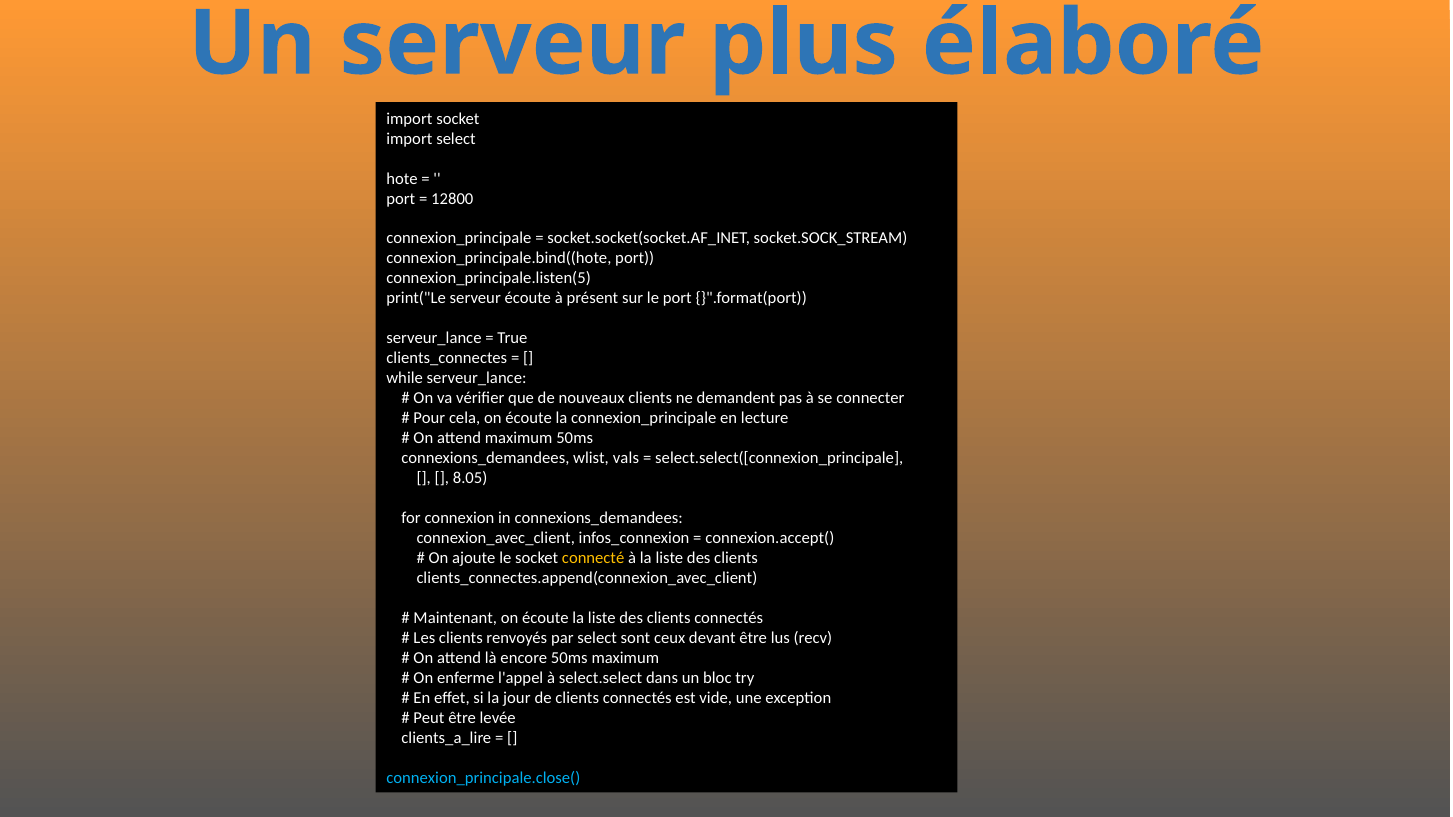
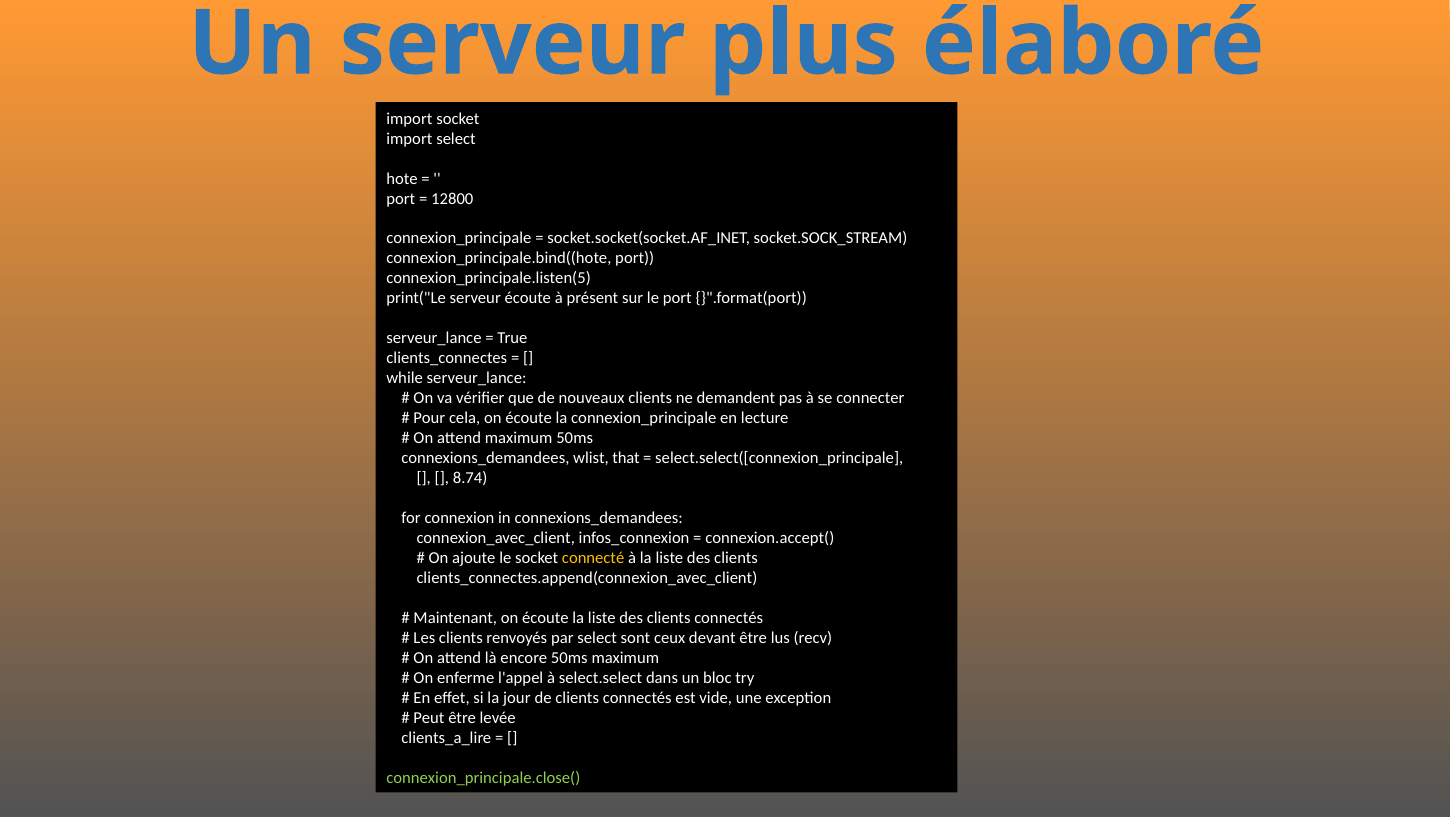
vals: vals -> that
8.05: 8.05 -> 8.74
connexion_principale.close( colour: light blue -> light green
